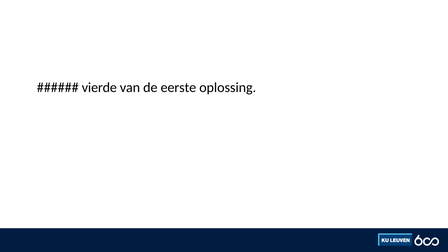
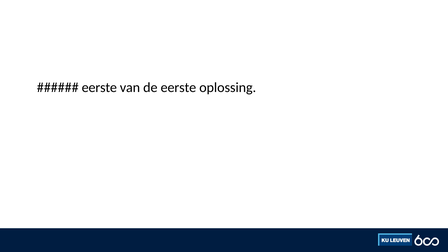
vierde at (99, 88): vierde -> eerste
